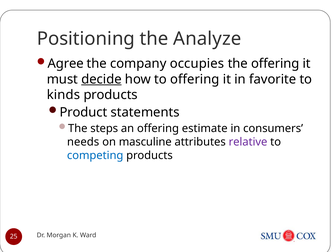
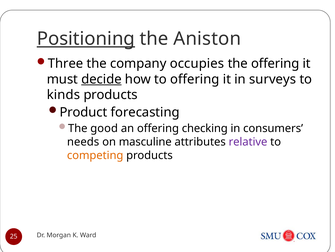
Positioning underline: none -> present
Analyze: Analyze -> Aniston
Agree: Agree -> Three
favorite: favorite -> surveys
statements: statements -> forecasting
steps: steps -> good
estimate: estimate -> checking
competing colour: blue -> orange
